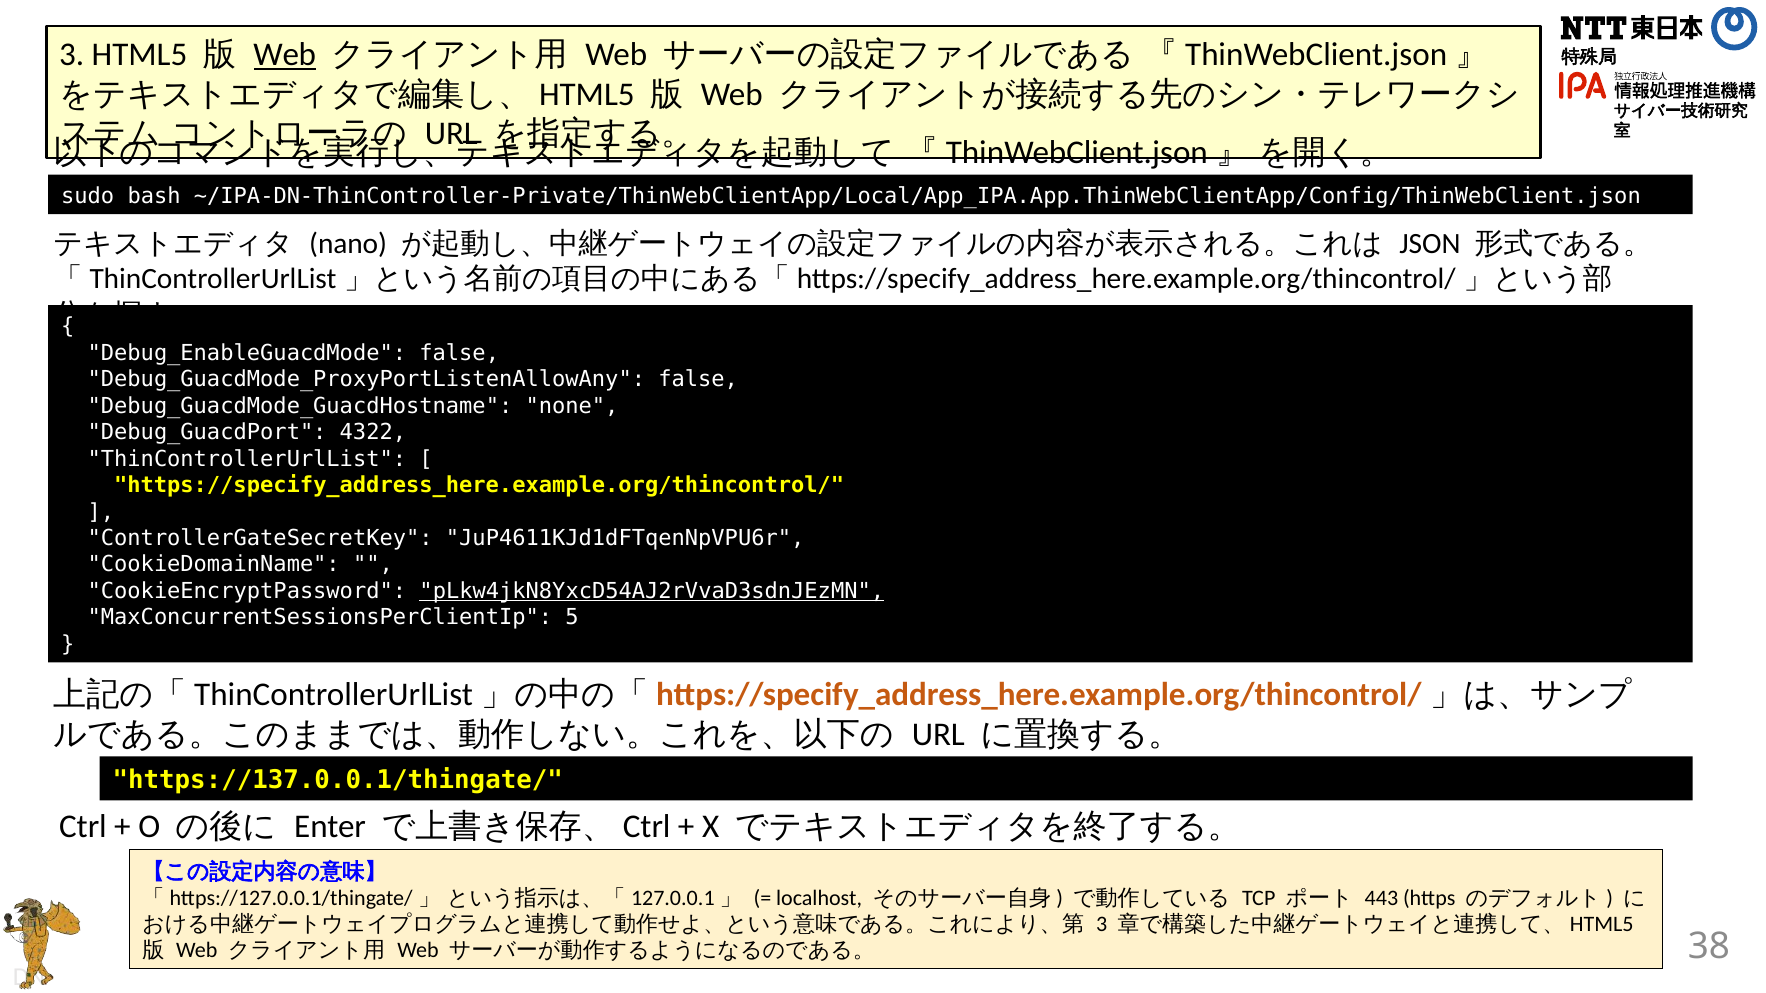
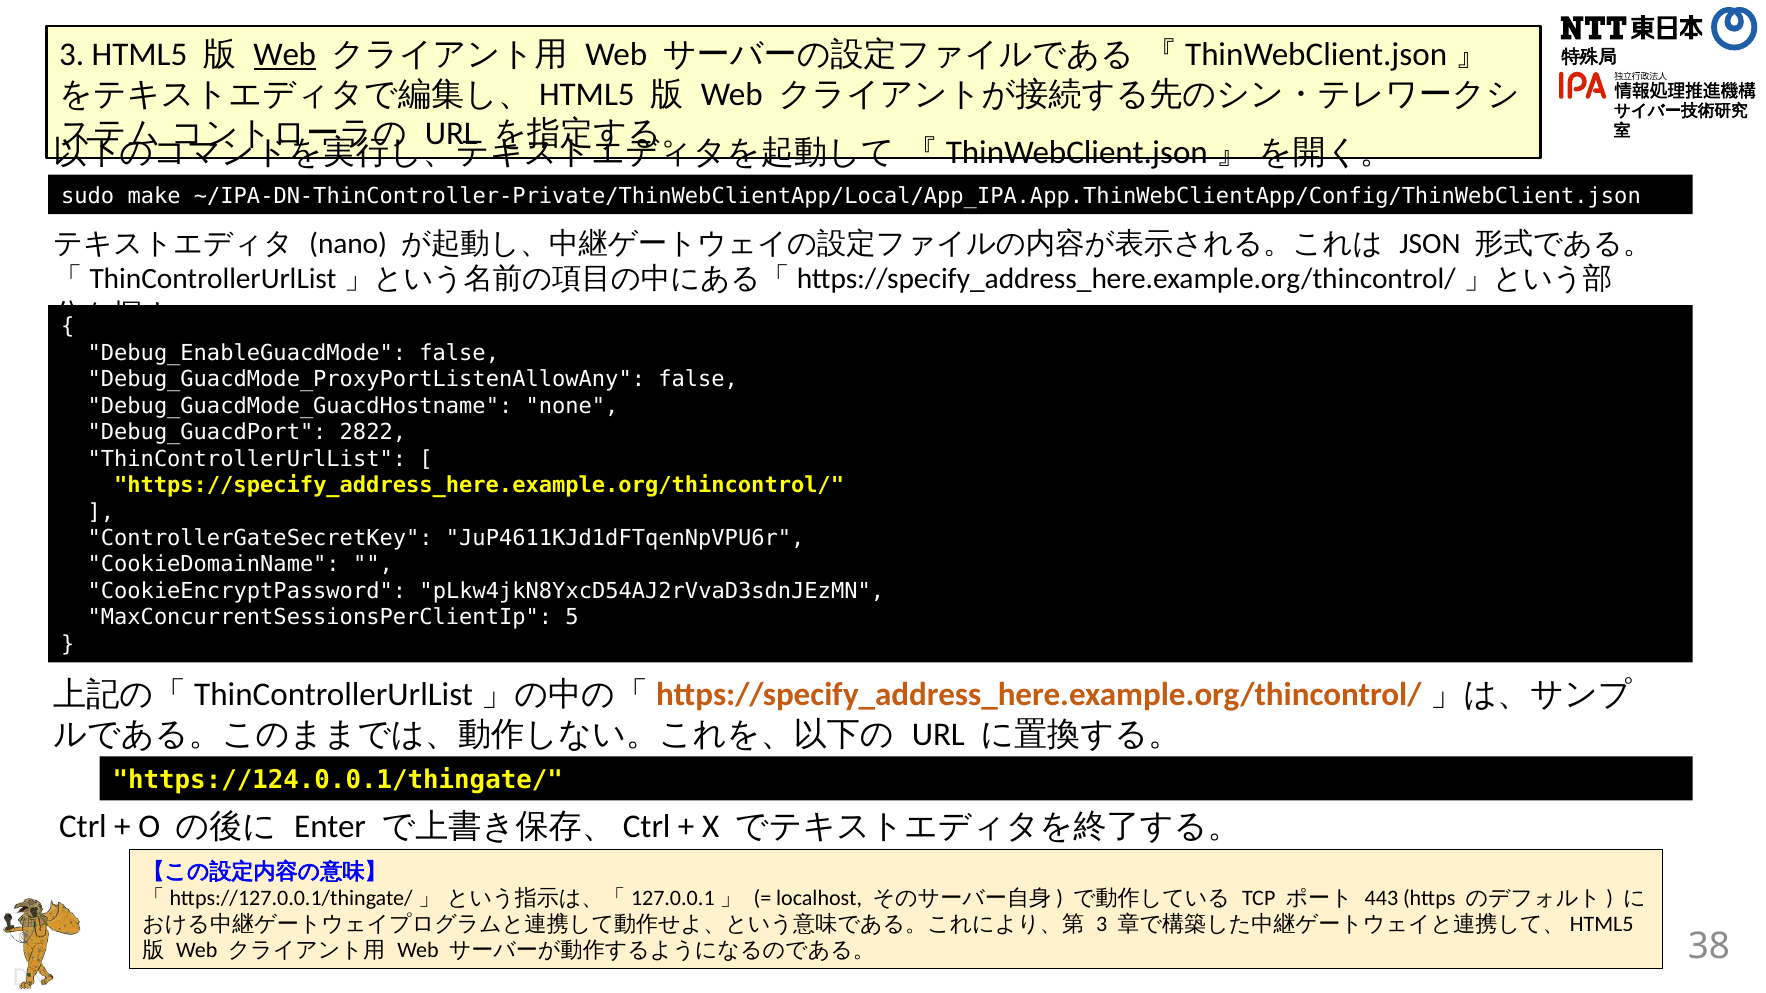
bash: bash -> make
4322: 4322 -> 2822
pLkw4jkN8YxcD54AJ2rVvaD3sdnJEzMN underline: present -> none
https://137.0.0.1/thingate/: https://137.0.0.1/thingate/ -> https://124.0.0.1/thingate/
